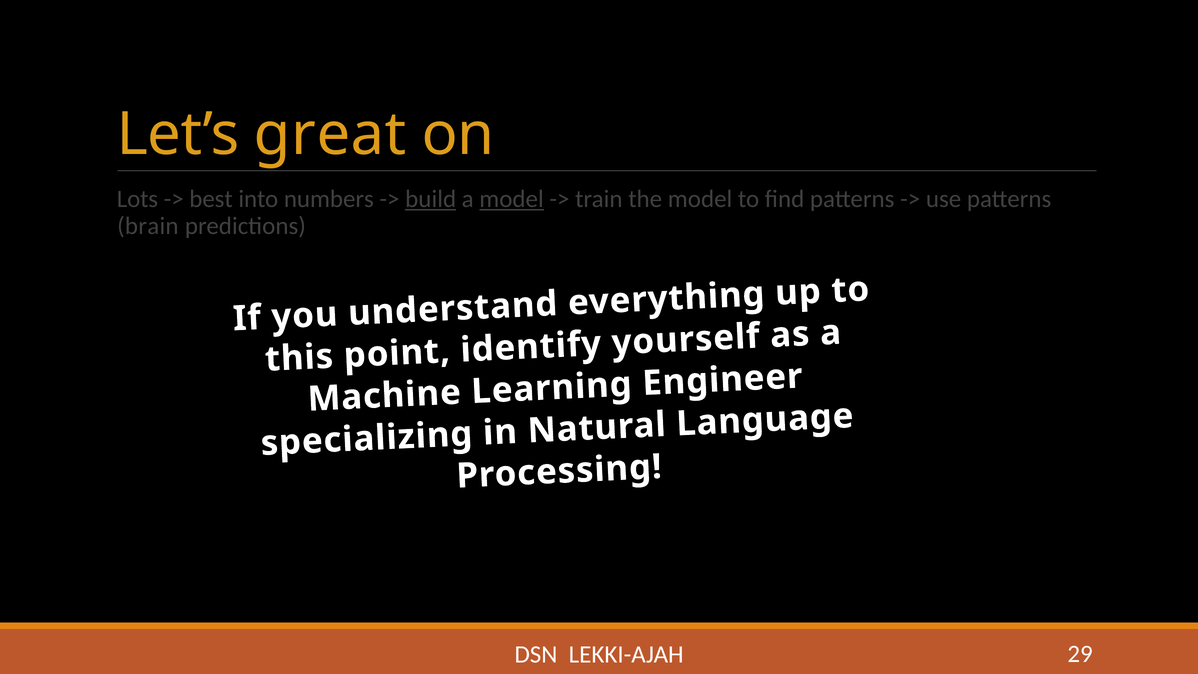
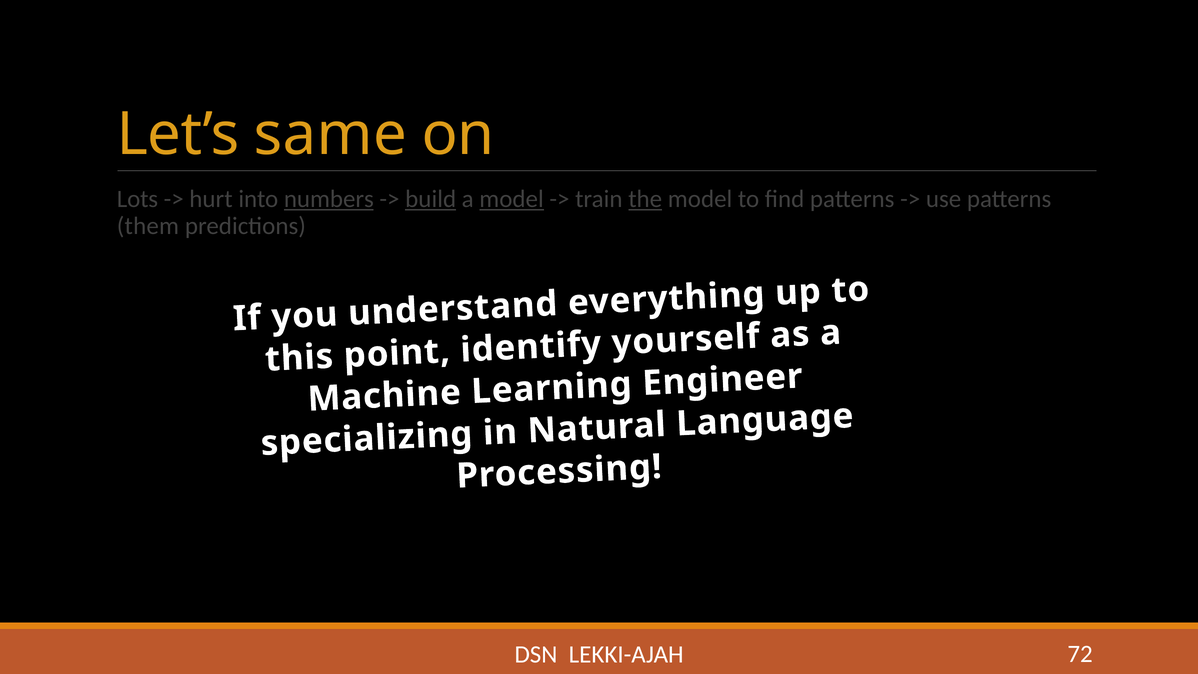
great: great -> same
best: best -> hurt
numbers underline: none -> present
the underline: none -> present
brain: brain -> them
29: 29 -> 72
